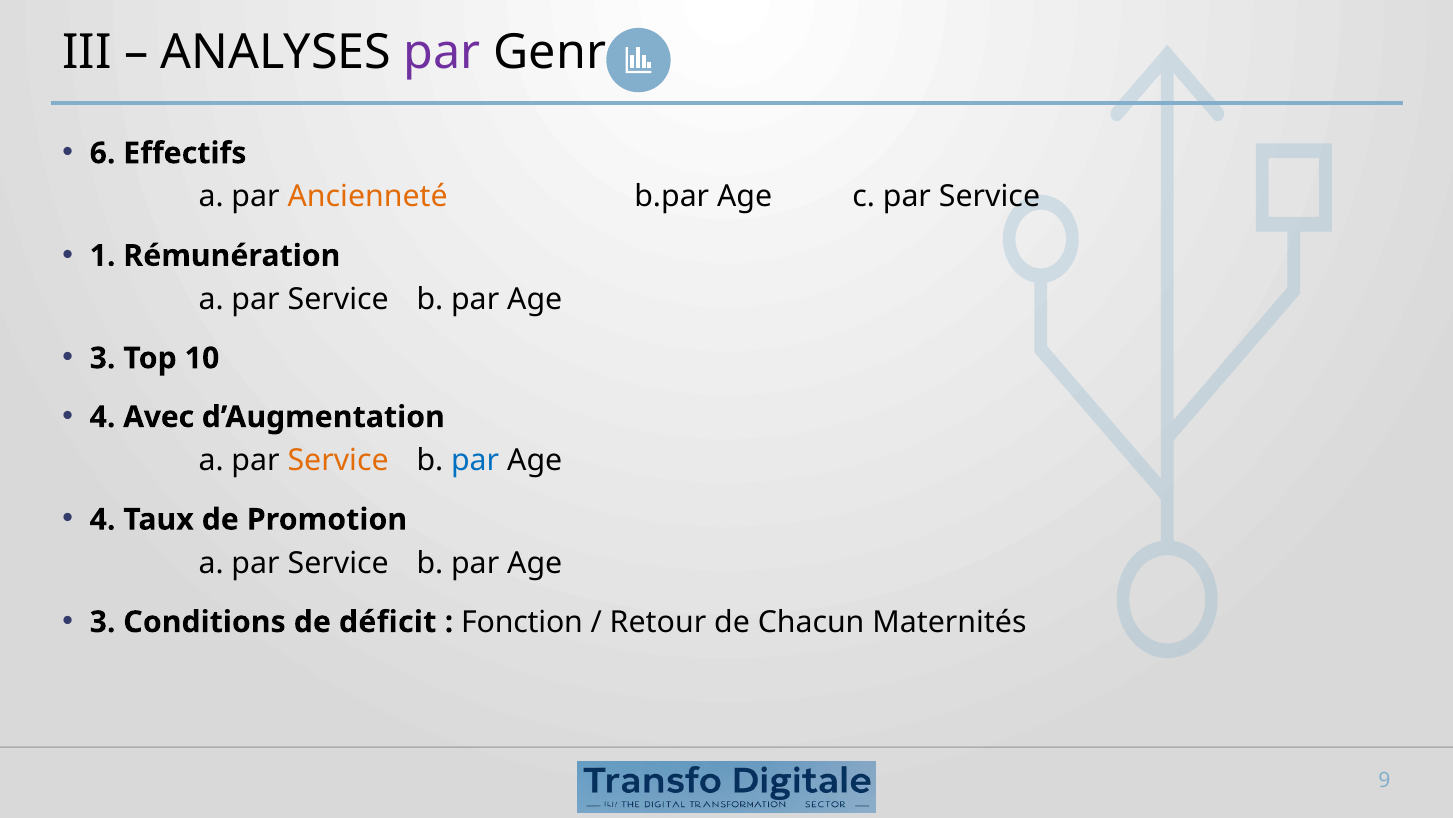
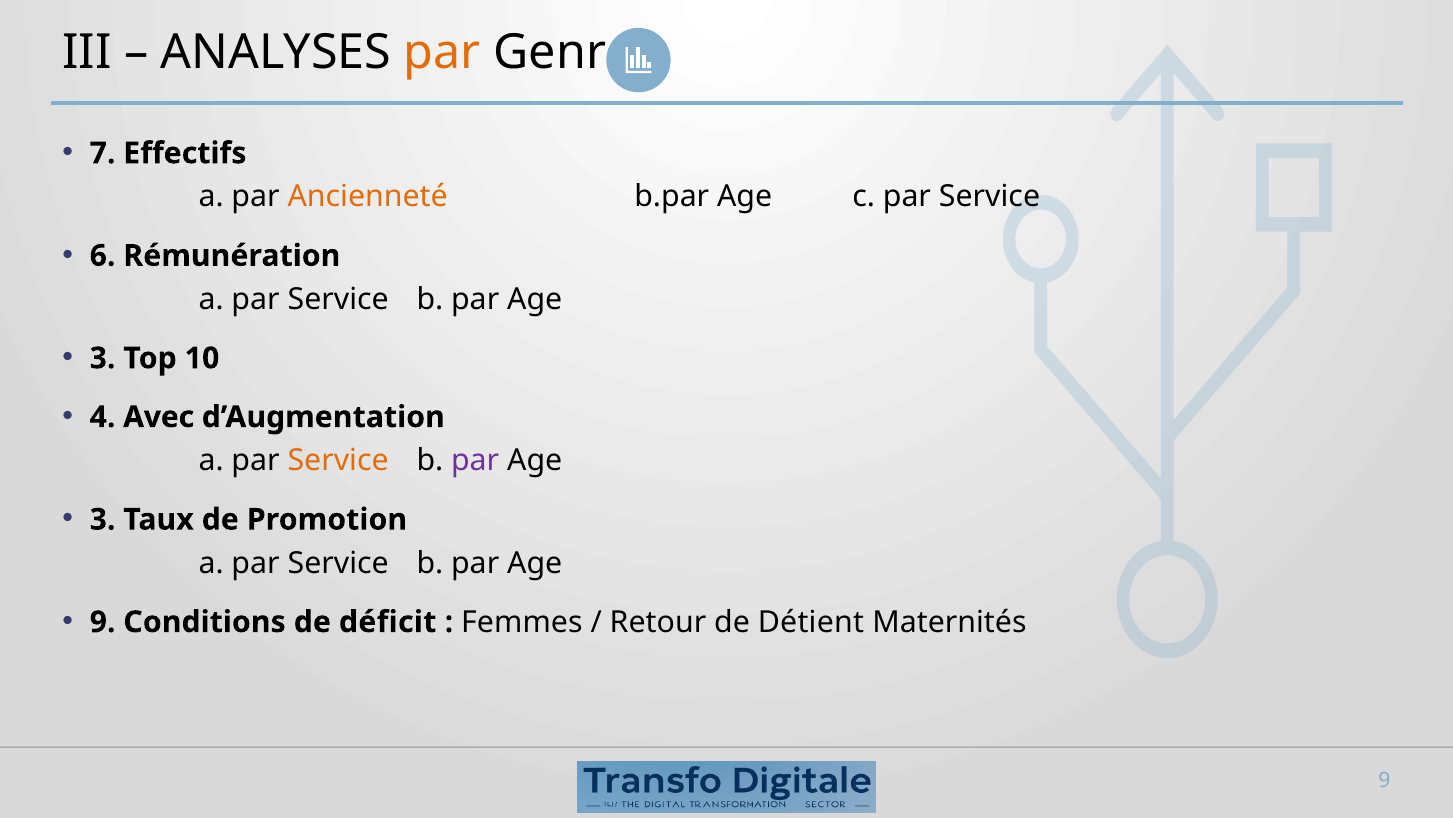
par at (442, 53) colour: purple -> orange
6: 6 -> 7
1: 1 -> 6
par at (475, 461) colour: blue -> purple
4 at (103, 519): 4 -> 3
3 at (103, 622): 3 -> 9
Fonction: Fonction -> Femmes
Chacun: Chacun -> Détient
